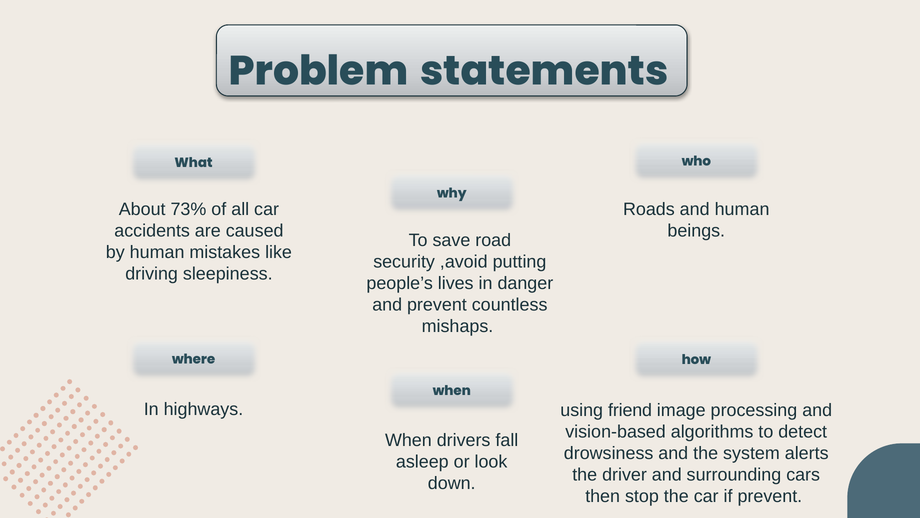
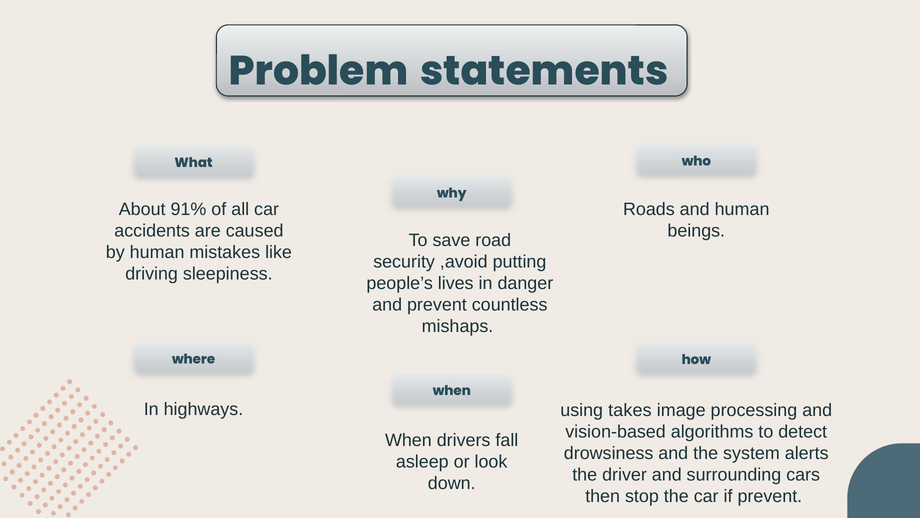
73%: 73% -> 91%
friend: friend -> takes
